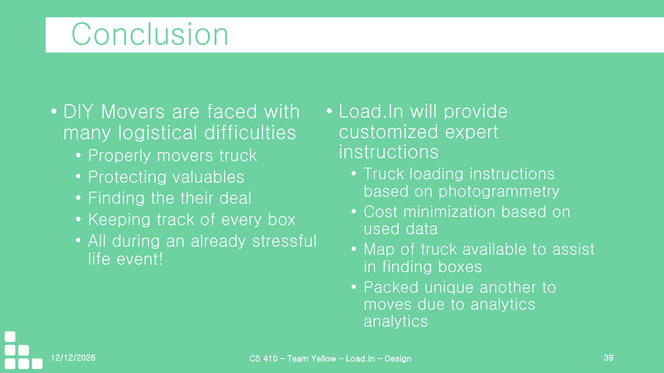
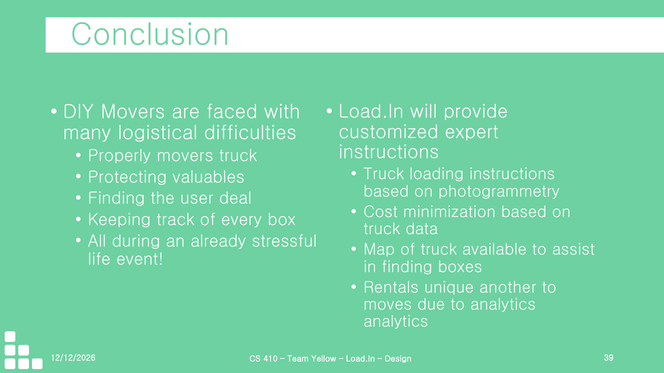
their: their -> user
used at (382, 229): used -> truck
Packed: Packed -> Rentals
